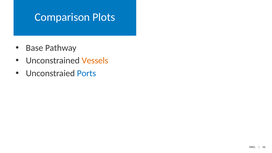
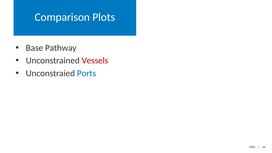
Vessels colour: orange -> red
